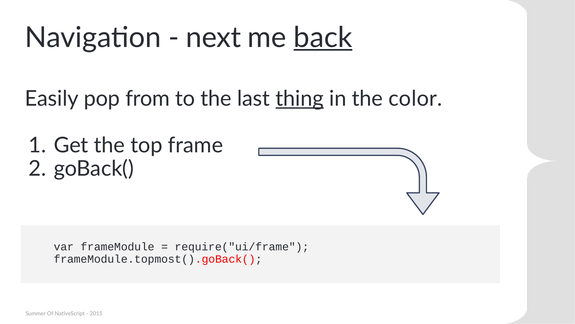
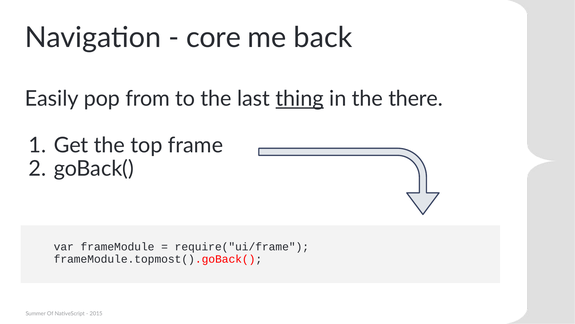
next: next -> core
back underline: present -> none
color: color -> there
